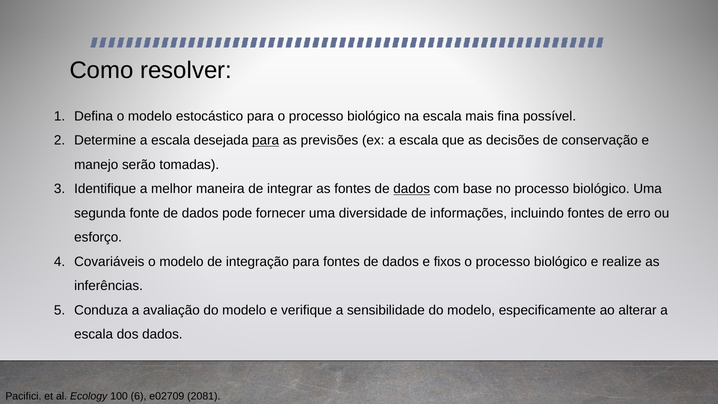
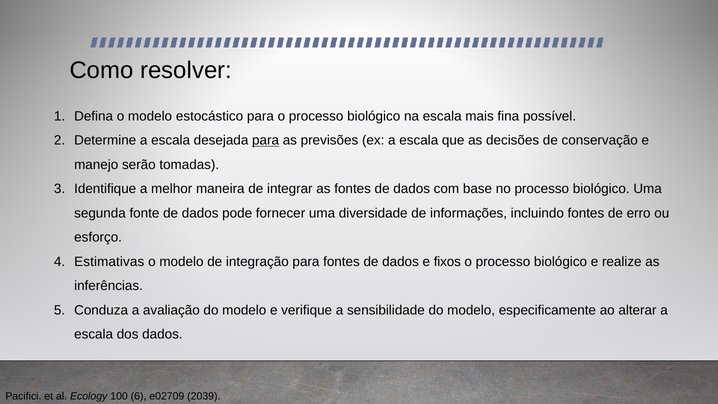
dados at (412, 189) underline: present -> none
Covariáveis: Covariáveis -> Estimativas
2081: 2081 -> 2039
